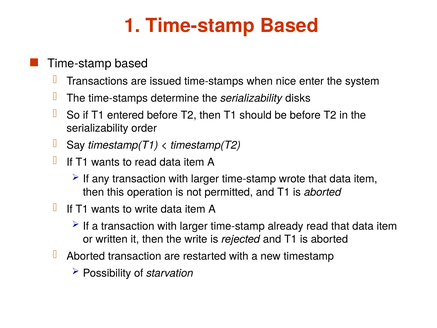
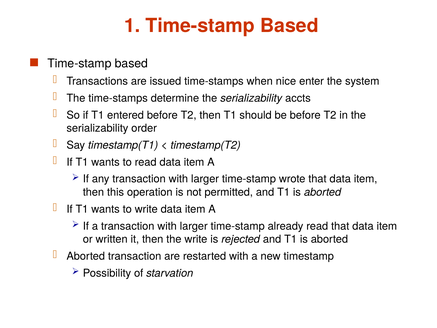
disks: disks -> accts
